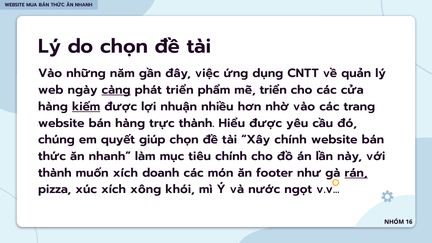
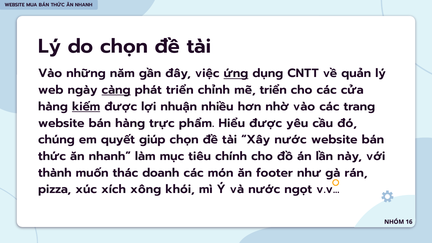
ứng underline: none -> present
phẩm: phẩm -> chỉnh
trực thành: thành -> phẩm
Xây chính: chính -> nước
muốn xích: xích -> thác
rán underline: present -> none
